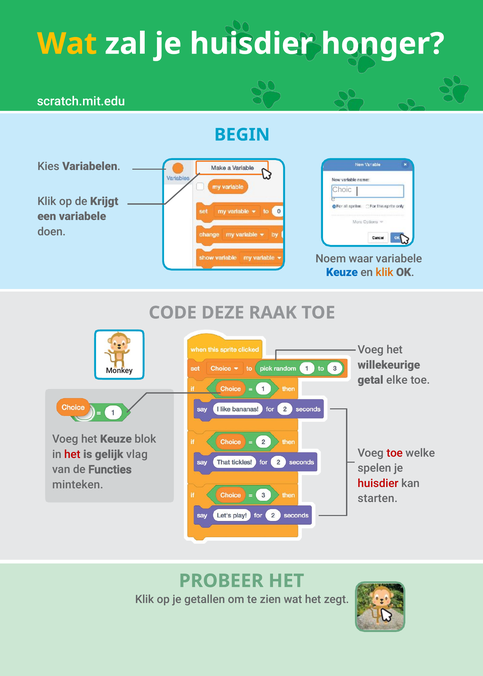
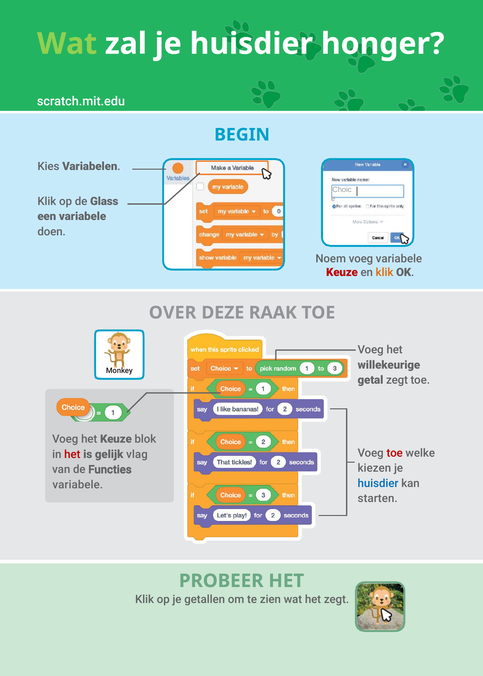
Wat at (67, 44) colour: yellow -> light green
Krijgt: Krijgt -> Glass
Noem waar: waar -> voeg
Keuze at (342, 272) colour: blue -> red
CODE: CODE -> OVER
getal elke: elke -> zegt
spelen: spelen -> kiezen
huisdier at (378, 484) colour: red -> blue
minteken at (78, 485): minteken -> variabele
